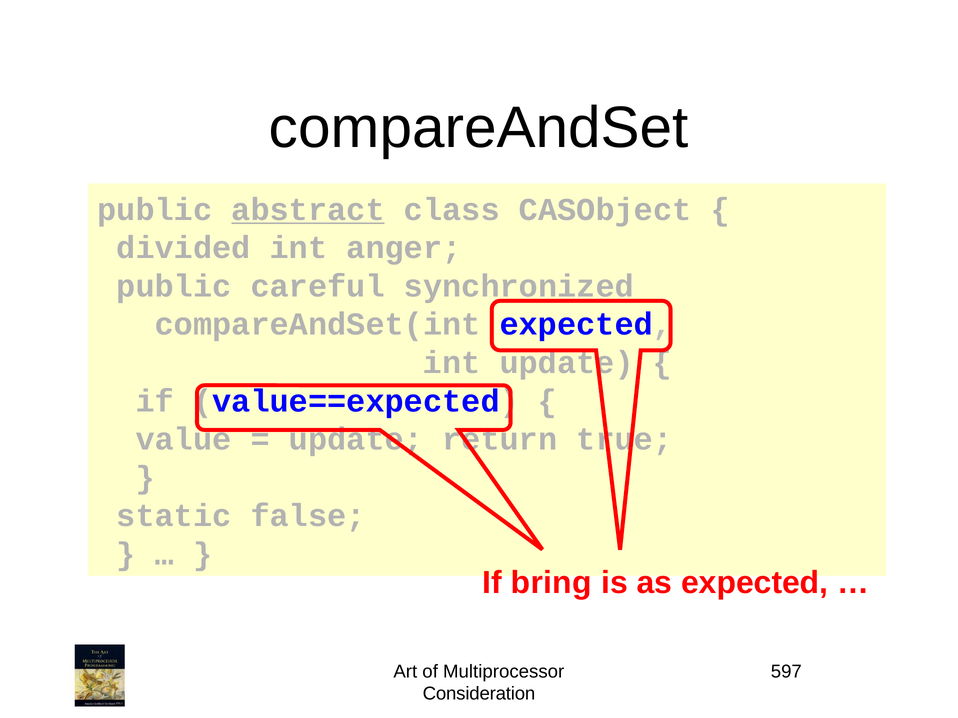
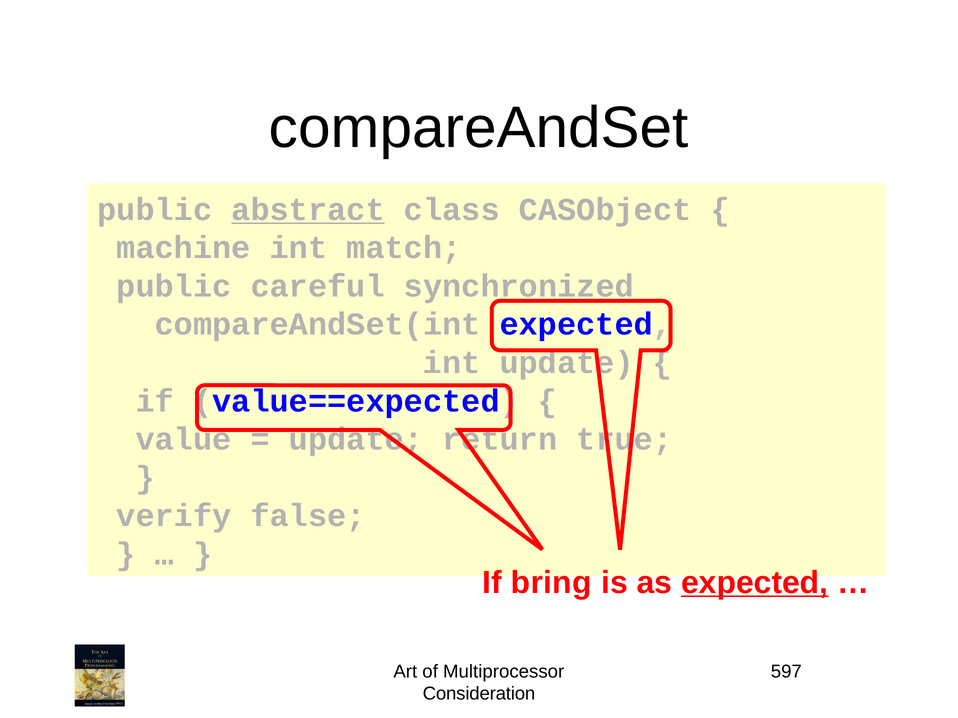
divided: divided -> machine
anger: anger -> match
static: static -> verify
expected at (755, 583) underline: none -> present
